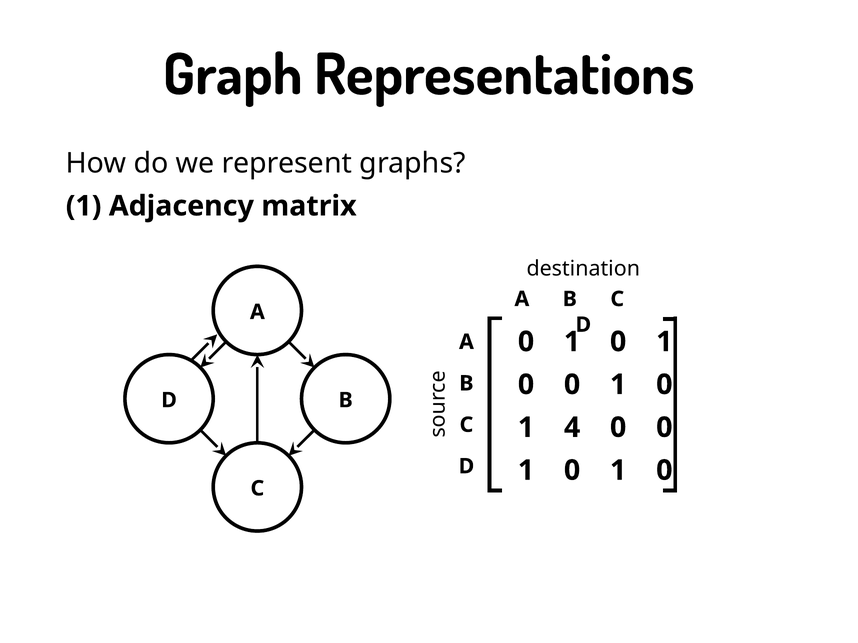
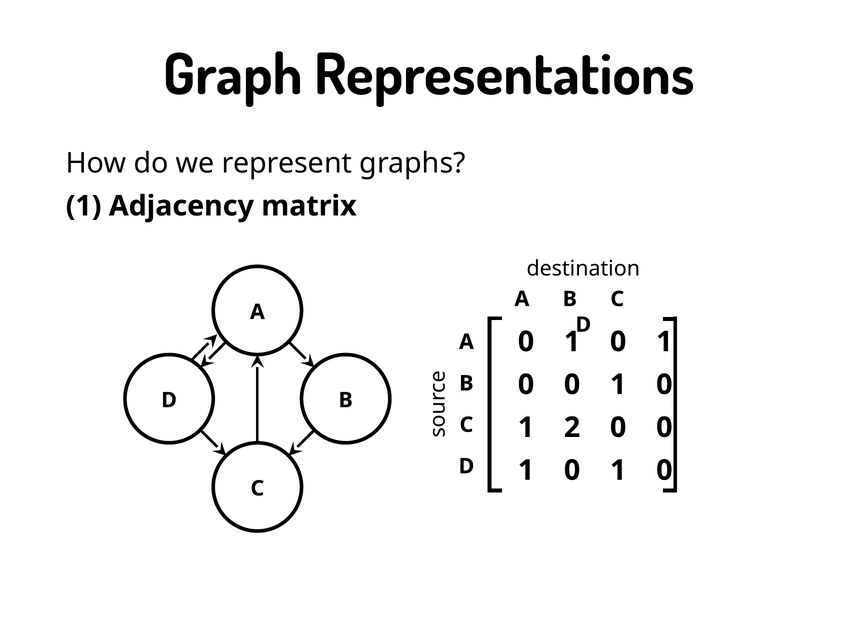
4: 4 -> 2
